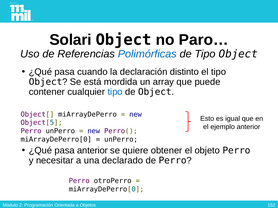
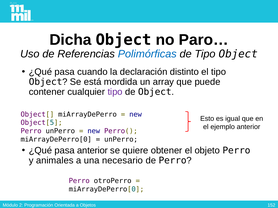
Solari: Solari -> Dicha
tipo at (115, 92) colour: blue -> purple
necesitar: necesitar -> animales
declarado: declarado -> necesario
